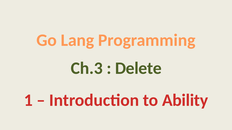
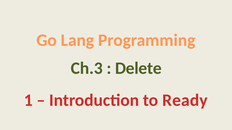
Ability: Ability -> Ready
